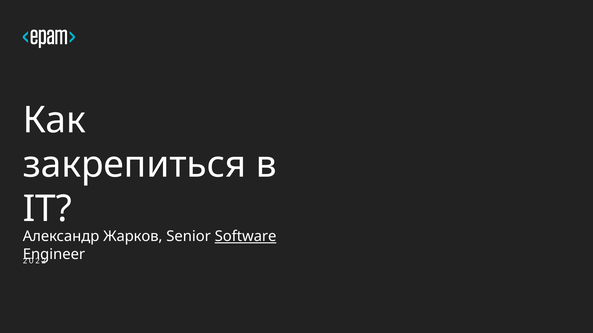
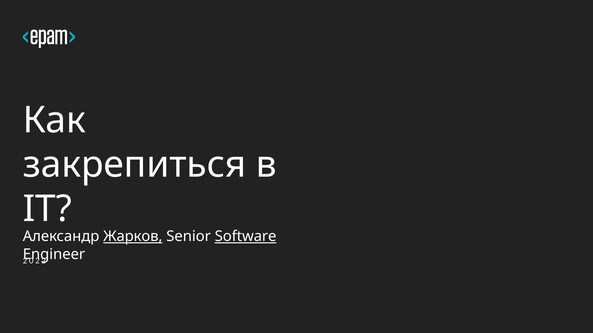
Жарков underline: none -> present
